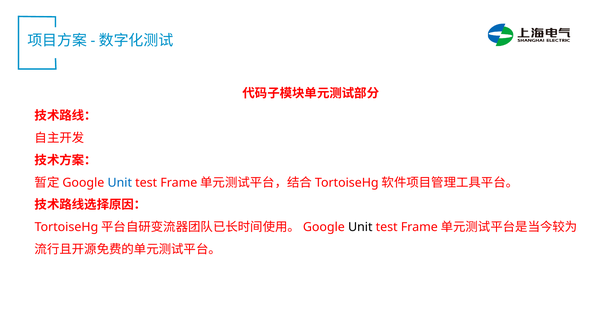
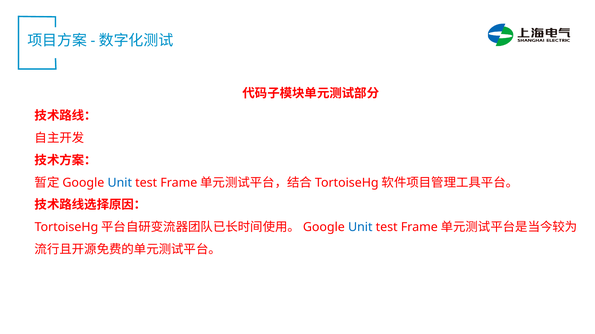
Unit at (360, 228) colour: black -> blue
